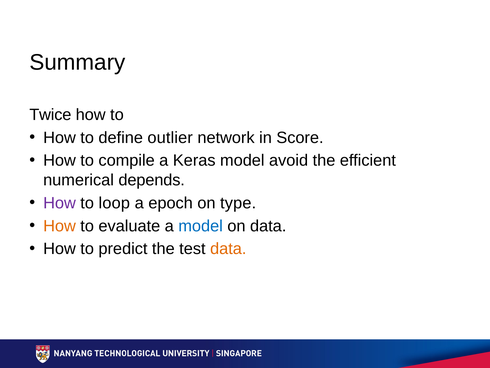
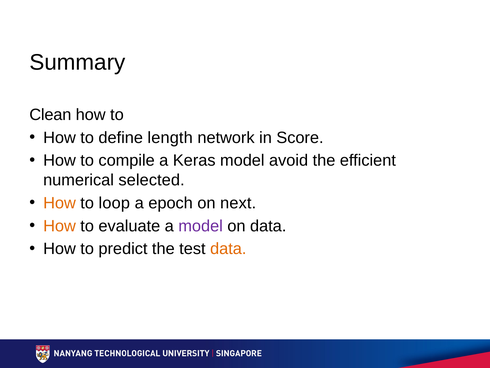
Twice: Twice -> Clean
outlier: outlier -> length
depends: depends -> selected
How at (59, 203) colour: purple -> orange
type: type -> next
model at (201, 226) colour: blue -> purple
